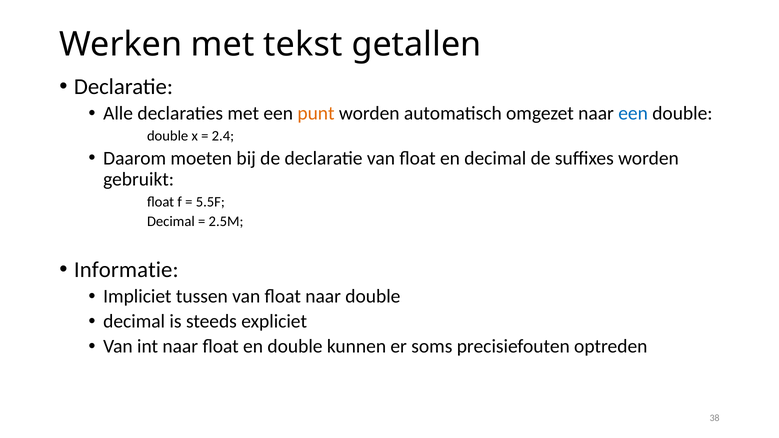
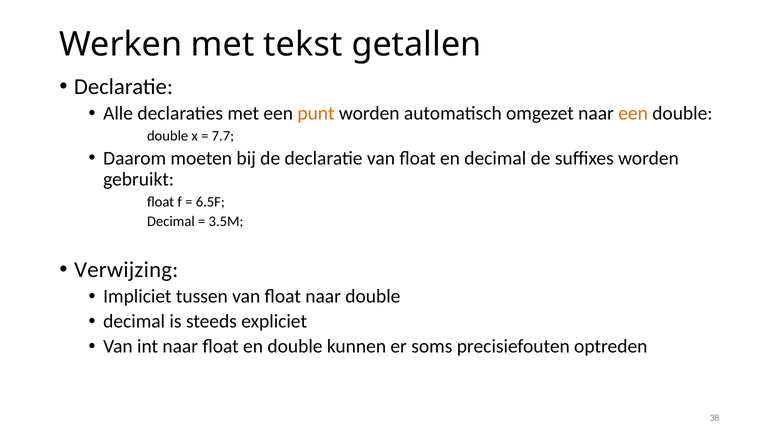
een at (633, 113) colour: blue -> orange
2.4: 2.4 -> 7.7
5.5F: 5.5F -> 6.5F
2.5M: 2.5M -> 3.5M
Informatie: Informatie -> Verwijzing
